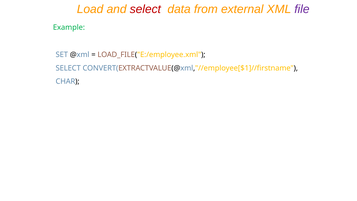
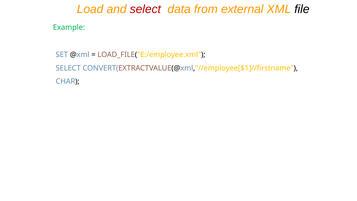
file colour: purple -> black
